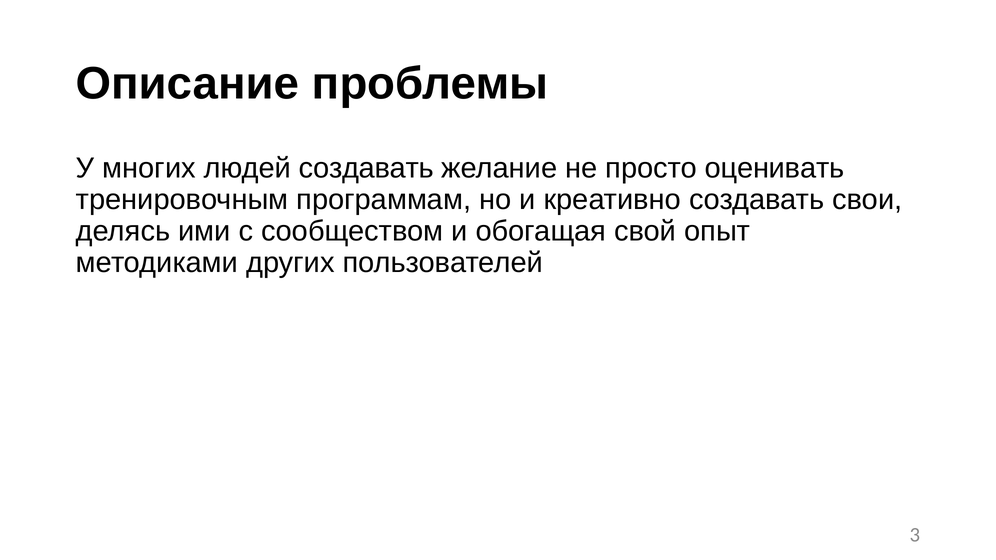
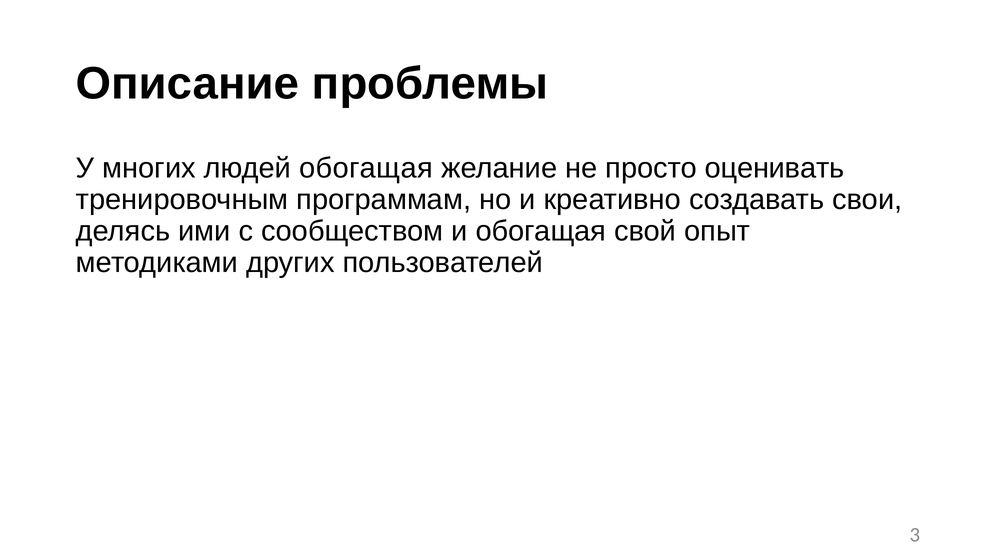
людей создавать: создавать -> обогащая
